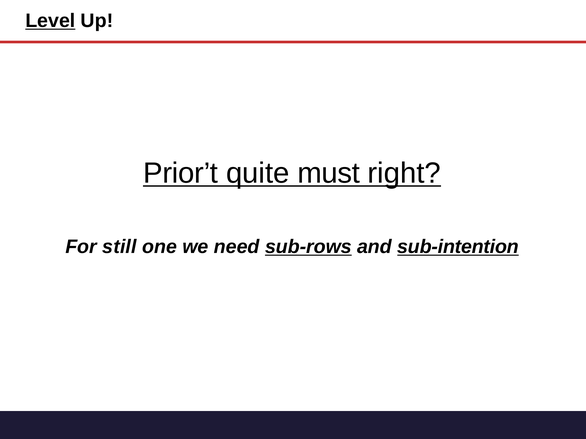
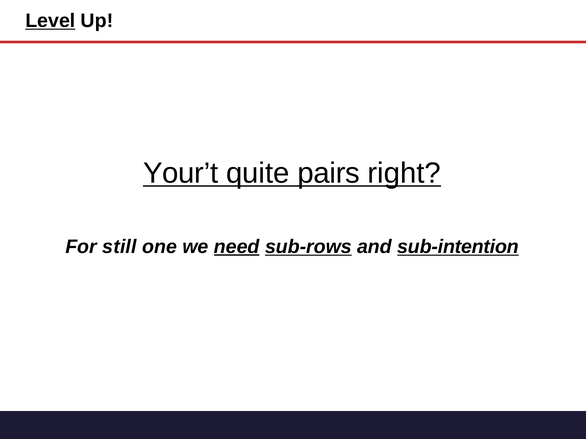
Prior’t: Prior’t -> Your’t
must: must -> pairs
need underline: none -> present
